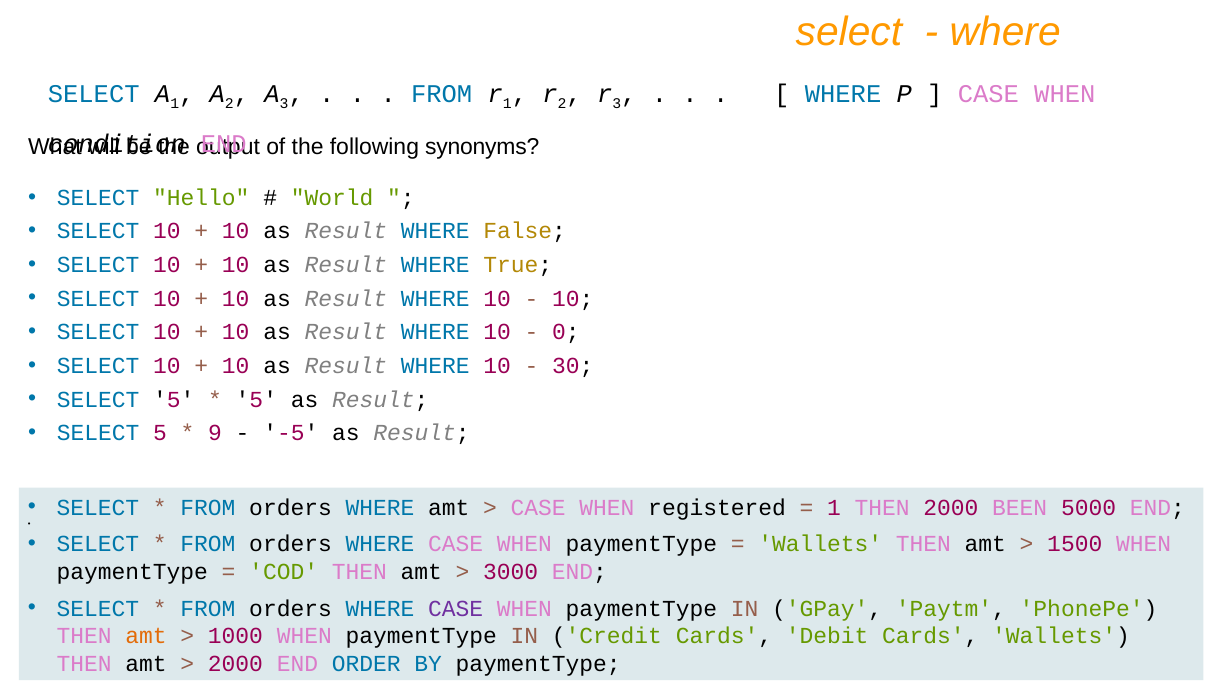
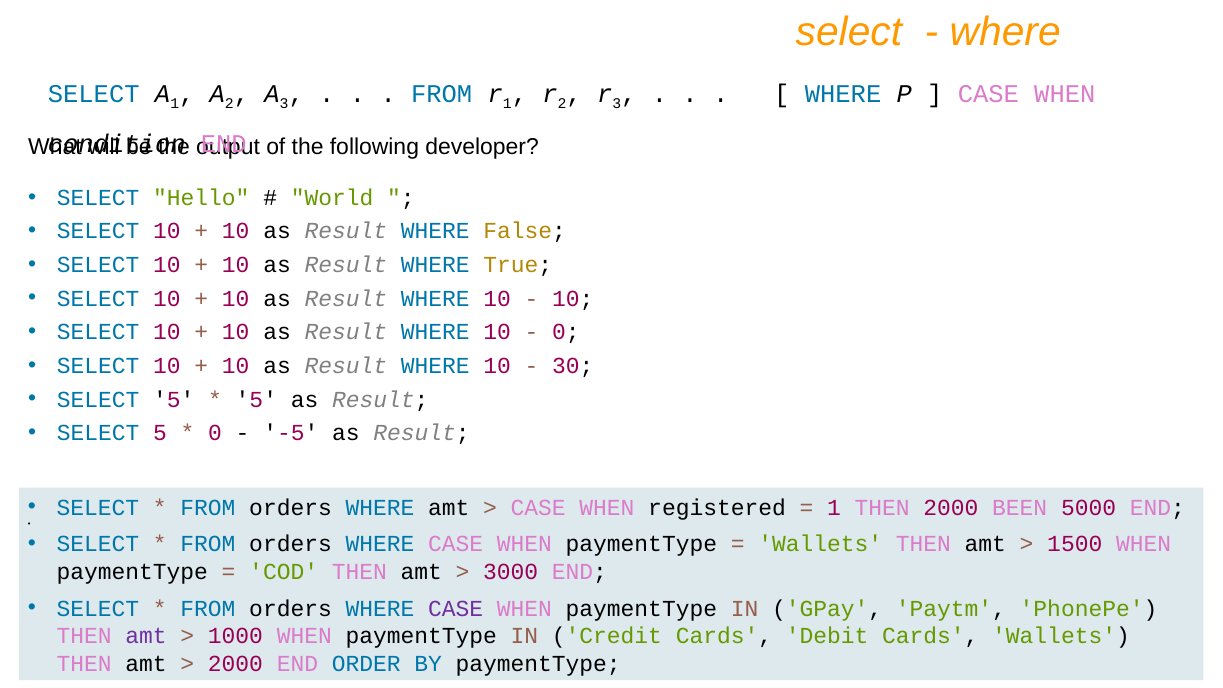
synonyms: synonyms -> developer
9 at (215, 433): 9 -> 0
amt at (146, 636) colour: orange -> purple
